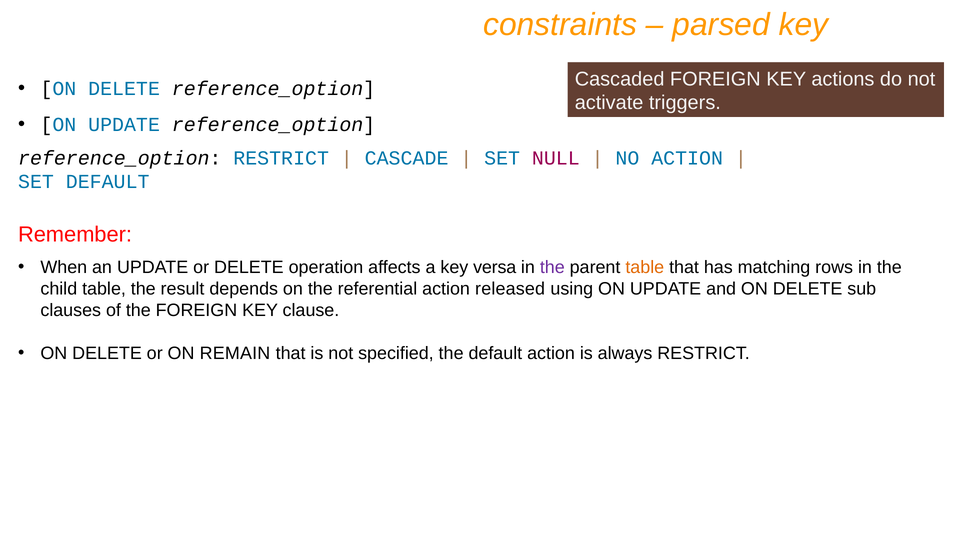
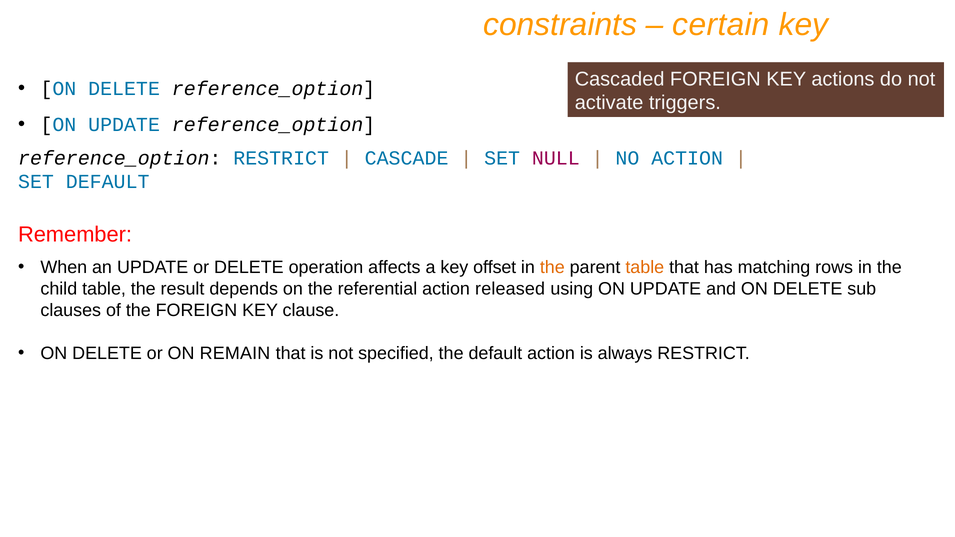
parsed: parsed -> certain
versa: versa -> offset
the at (552, 268) colour: purple -> orange
